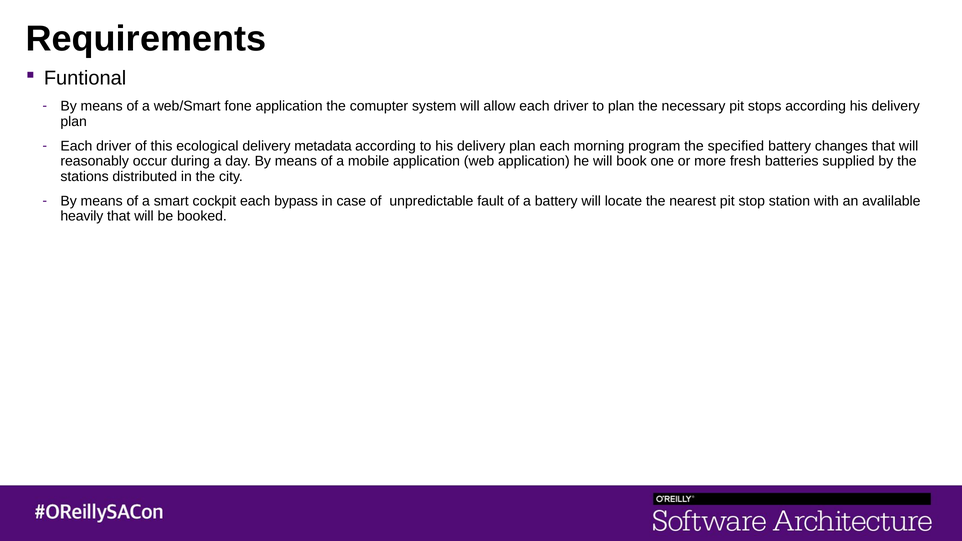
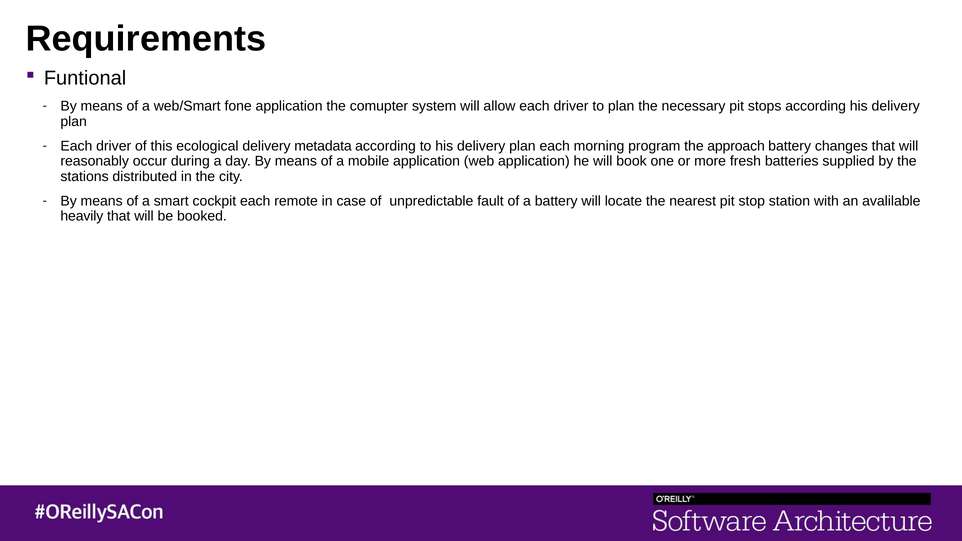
specified: specified -> approach
bypass: bypass -> remote
